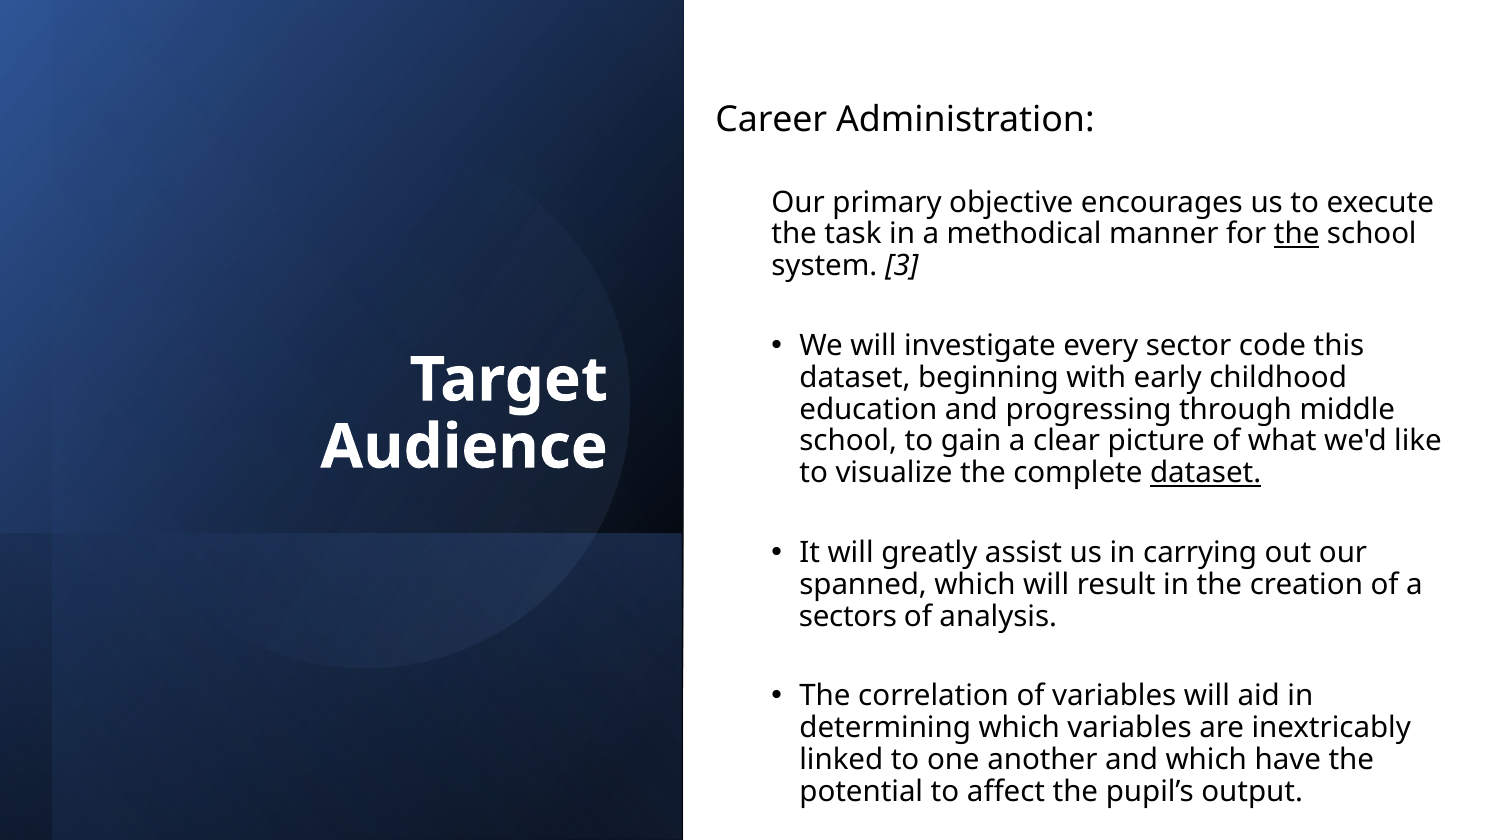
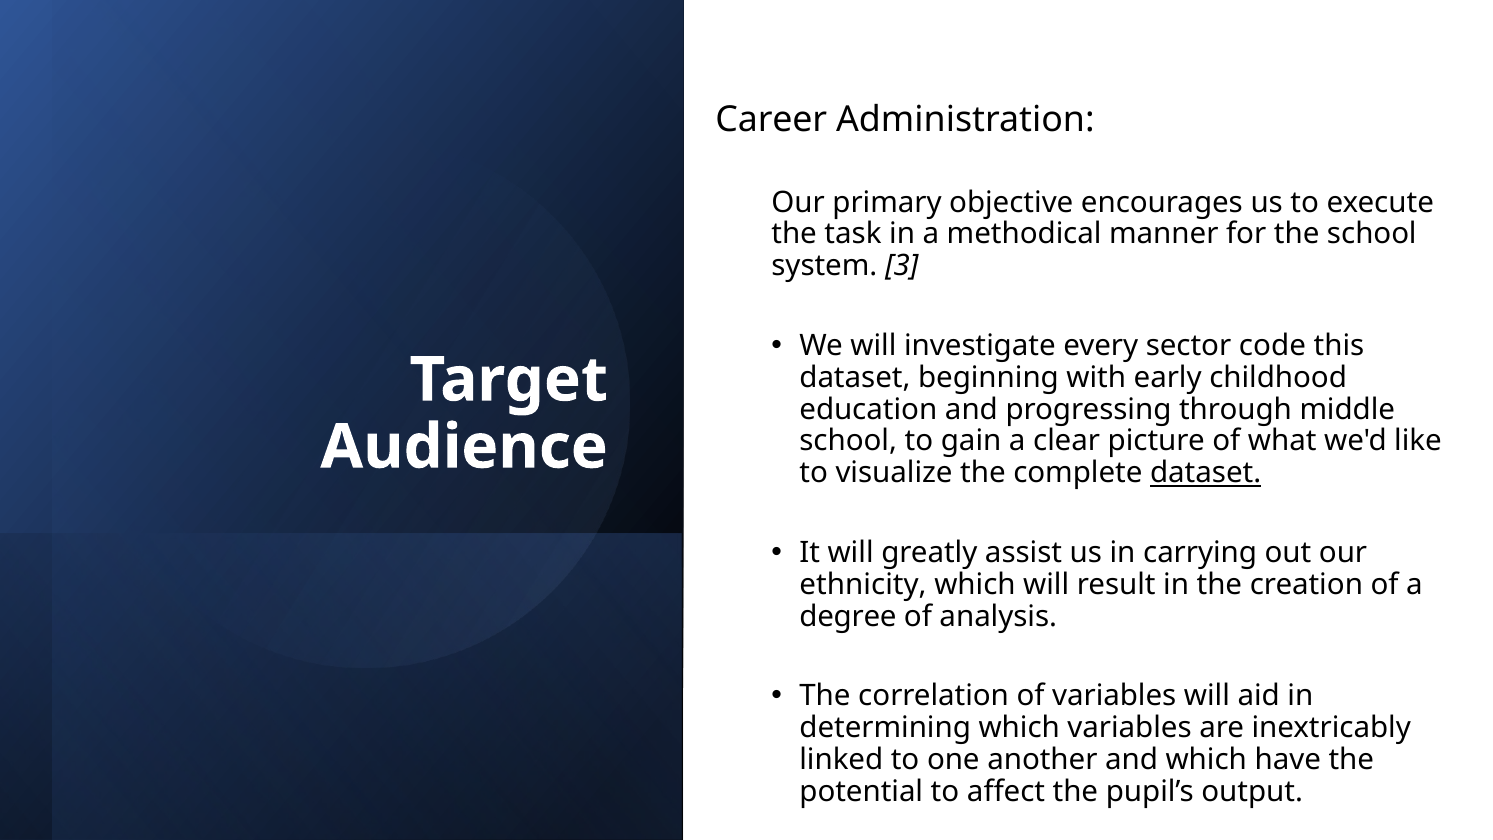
the at (1297, 234) underline: present -> none
spanned: spanned -> ethnicity
sectors: sectors -> degree
